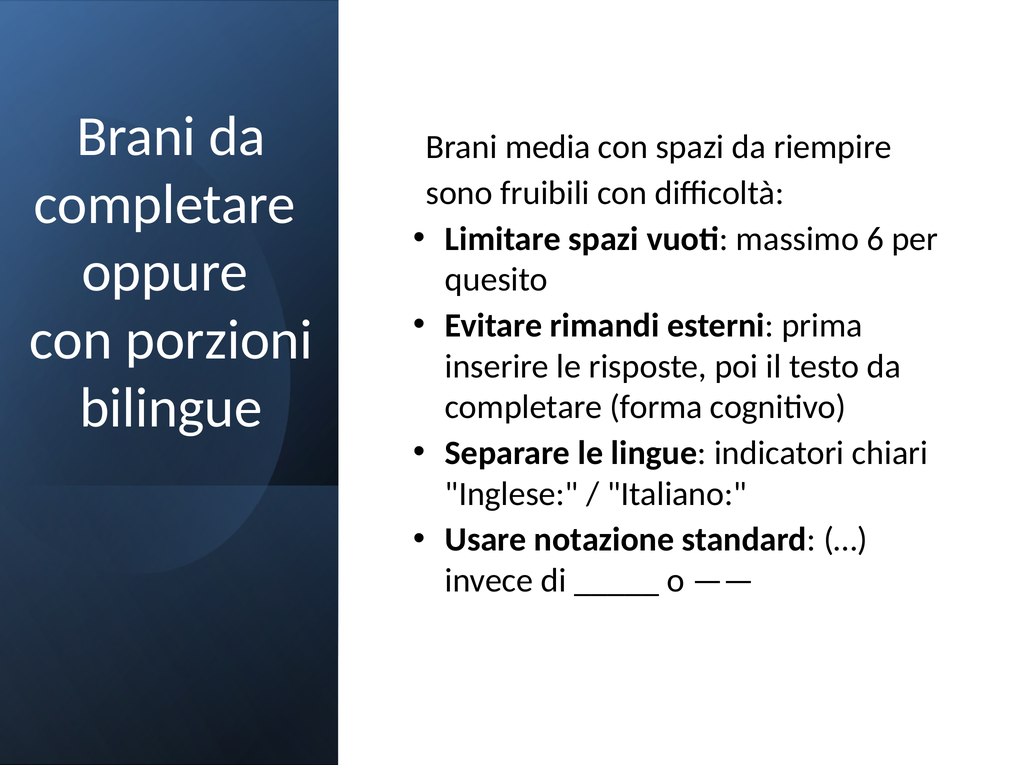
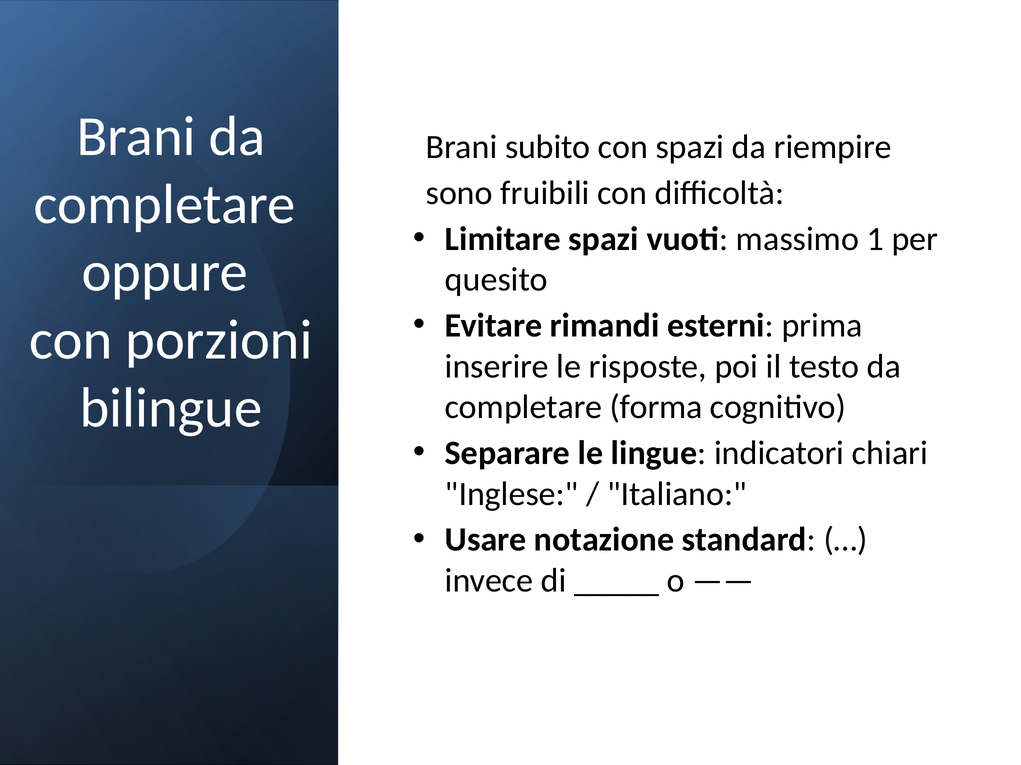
media: media -> subito
6: 6 -> 1
